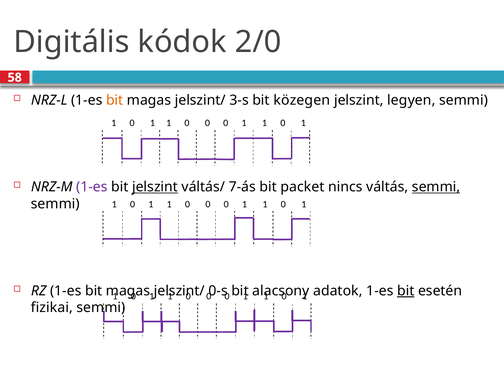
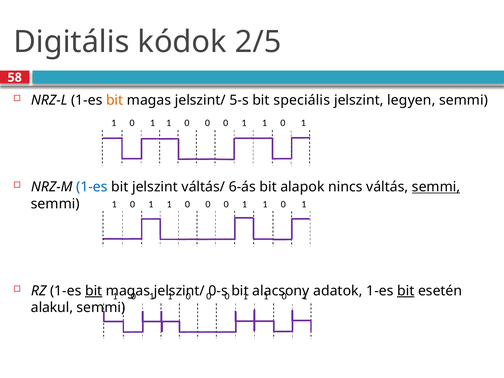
2/0: 2/0 -> 2/5
3-s: 3-s -> 5-s
közegen: közegen -> speciális
1-es at (92, 187) colour: purple -> blue
jelszint at (155, 187) underline: present -> none
7-ás: 7-ás -> 6-ás
packet: packet -> alapok
bit at (94, 291) underline: none -> present
fizikai: fizikai -> alakul
